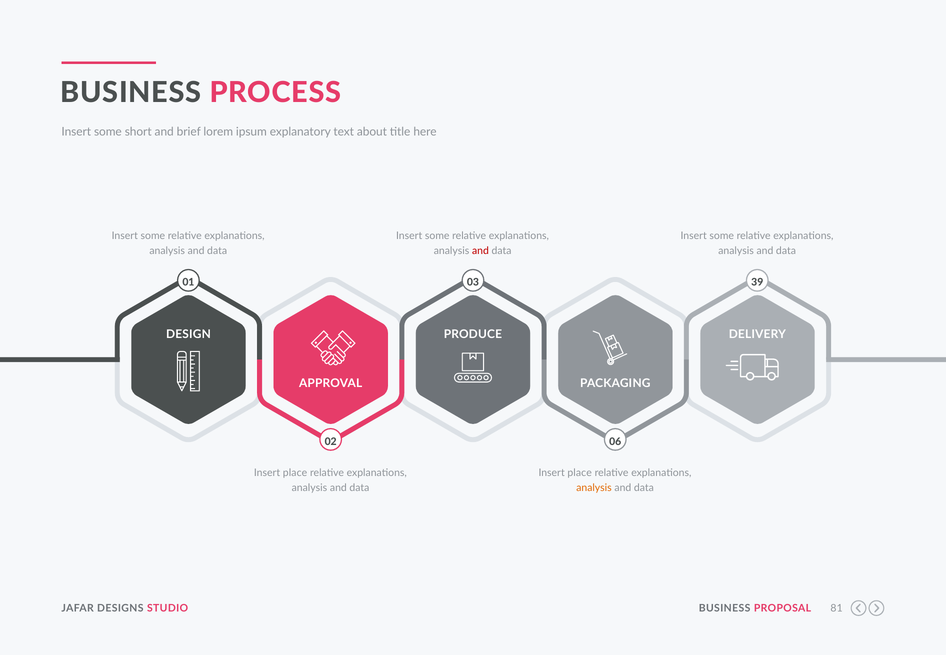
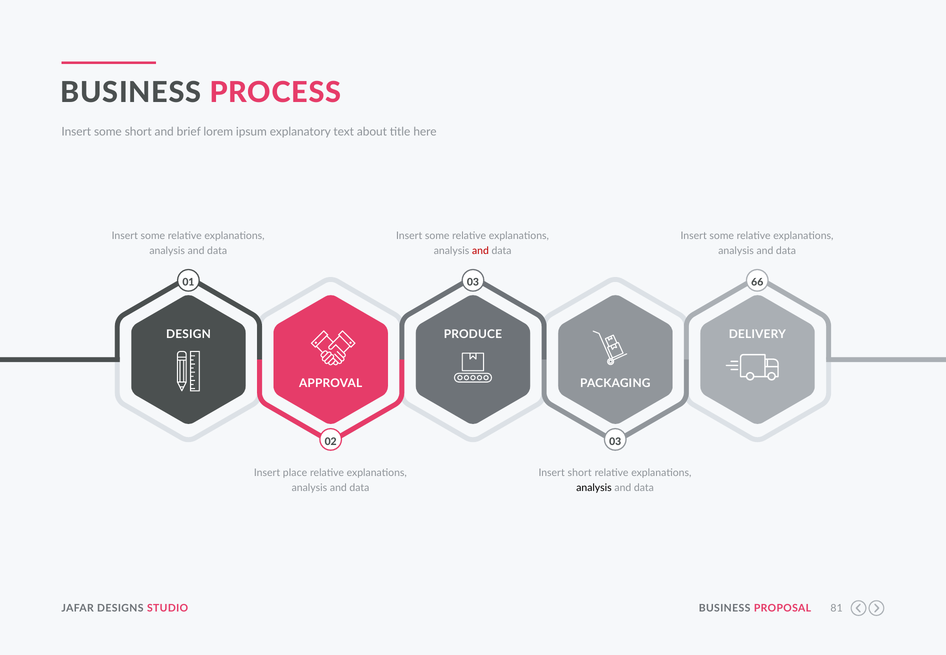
39: 39 -> 66
02 06: 06 -> 03
place at (580, 473): place -> short
analysis at (594, 488) colour: orange -> black
